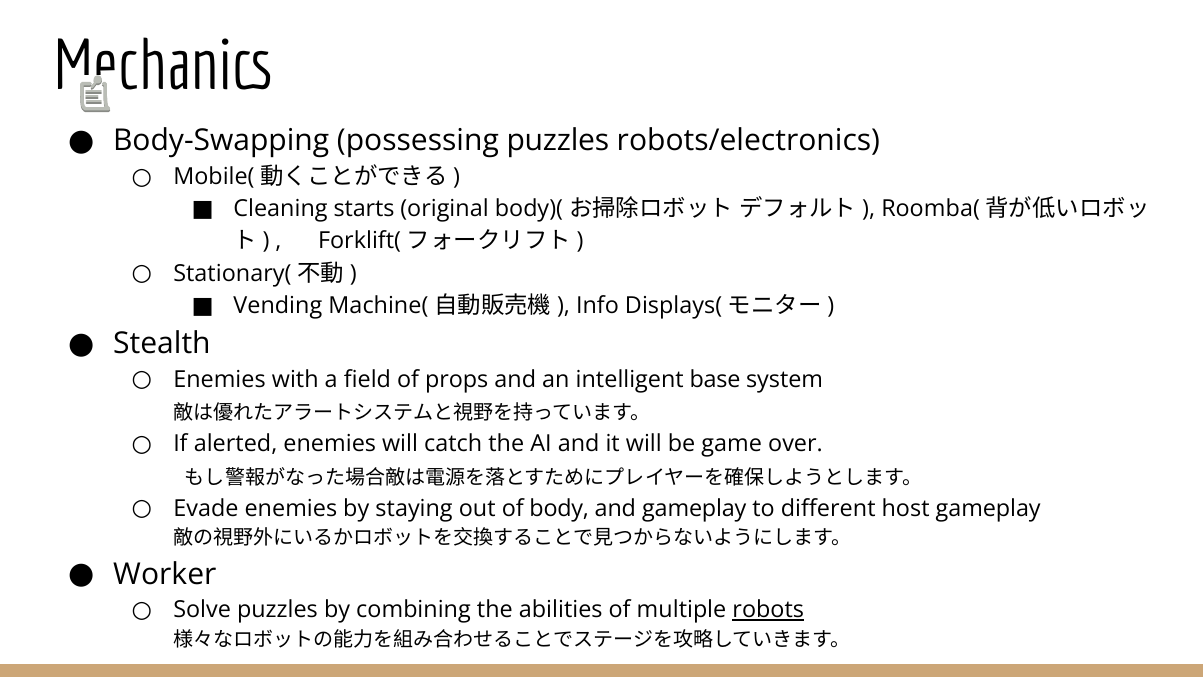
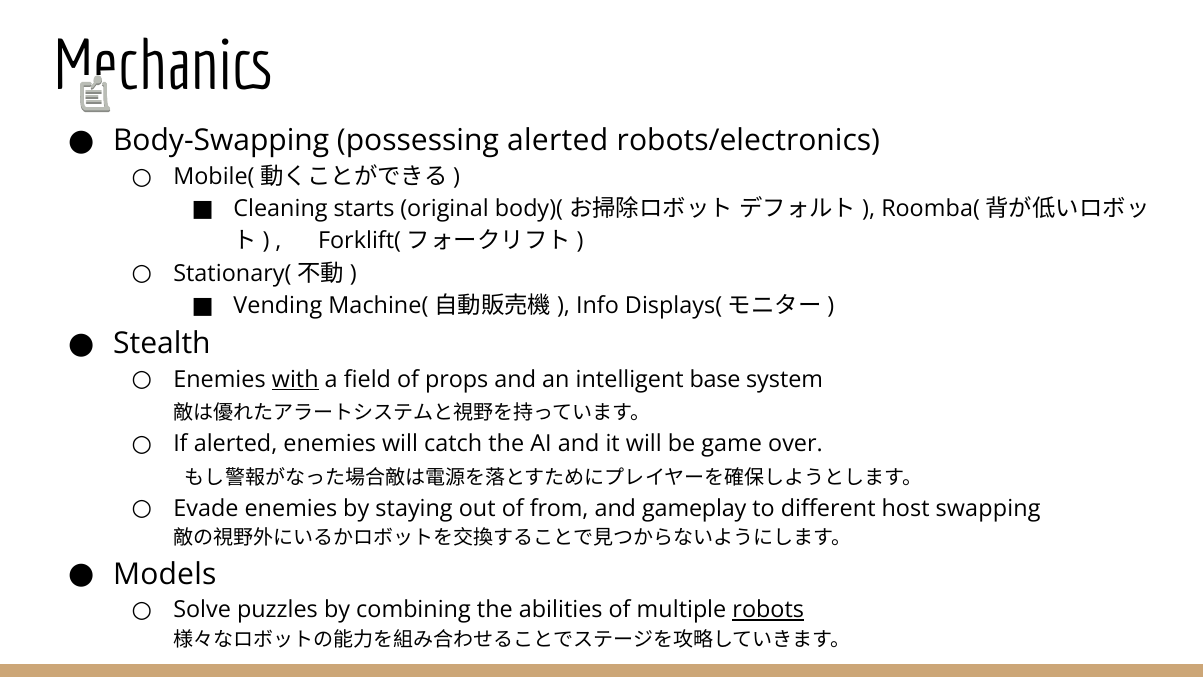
possessing puzzles: puzzles -> alerted
with underline: none -> present
body: body -> from
host gameplay: gameplay -> swapping
Worker: Worker -> Models
